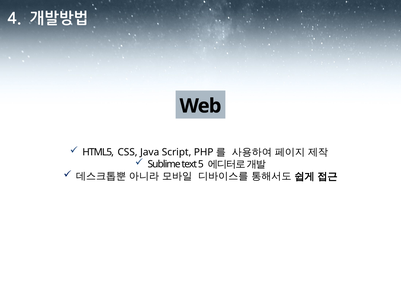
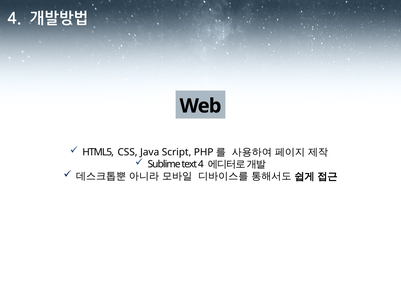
text 5: 5 -> 4
